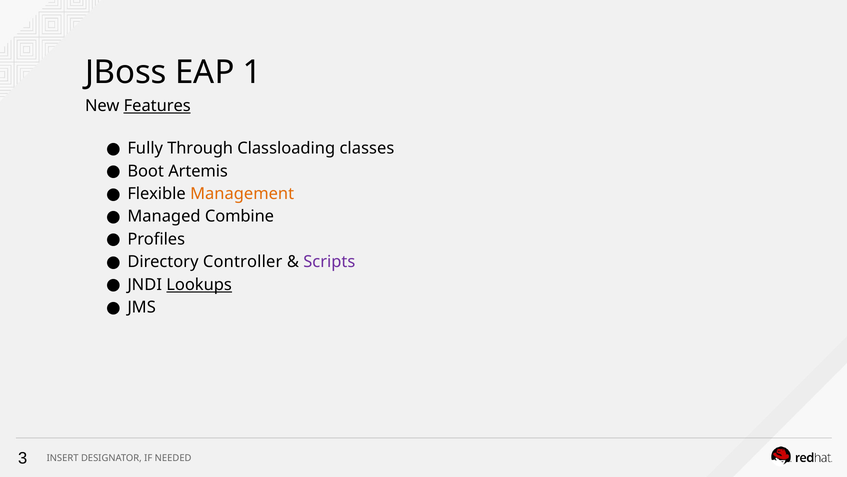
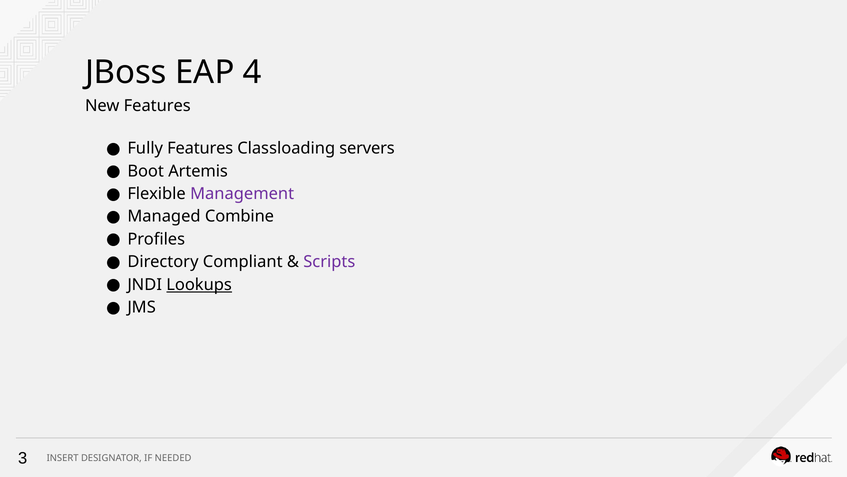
1: 1 -> 4
Features at (157, 106) underline: present -> none
Fully Through: Through -> Features
classes: classes -> servers
Management colour: orange -> purple
Controller: Controller -> Compliant
